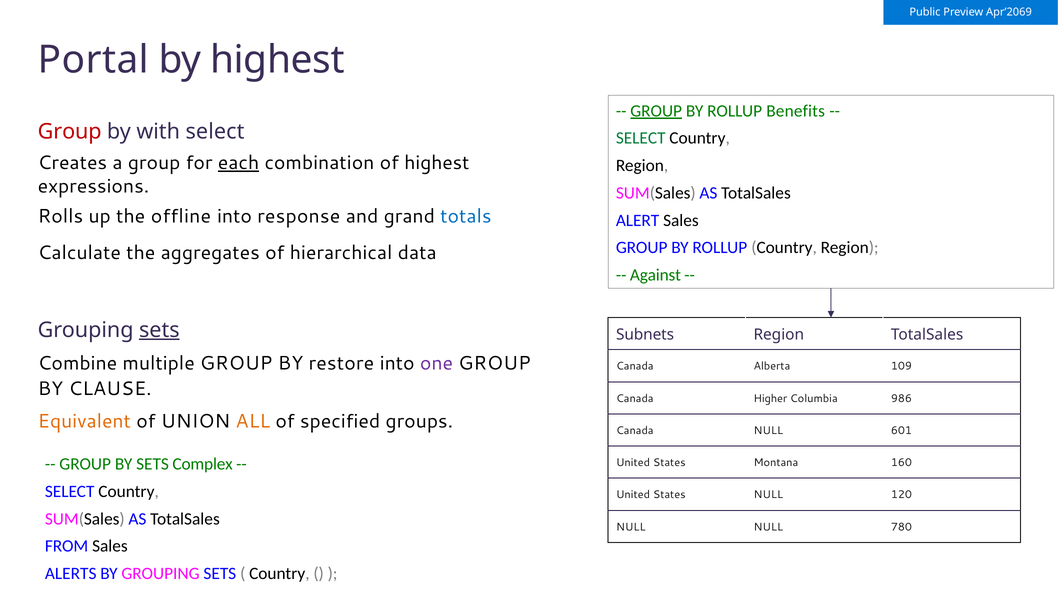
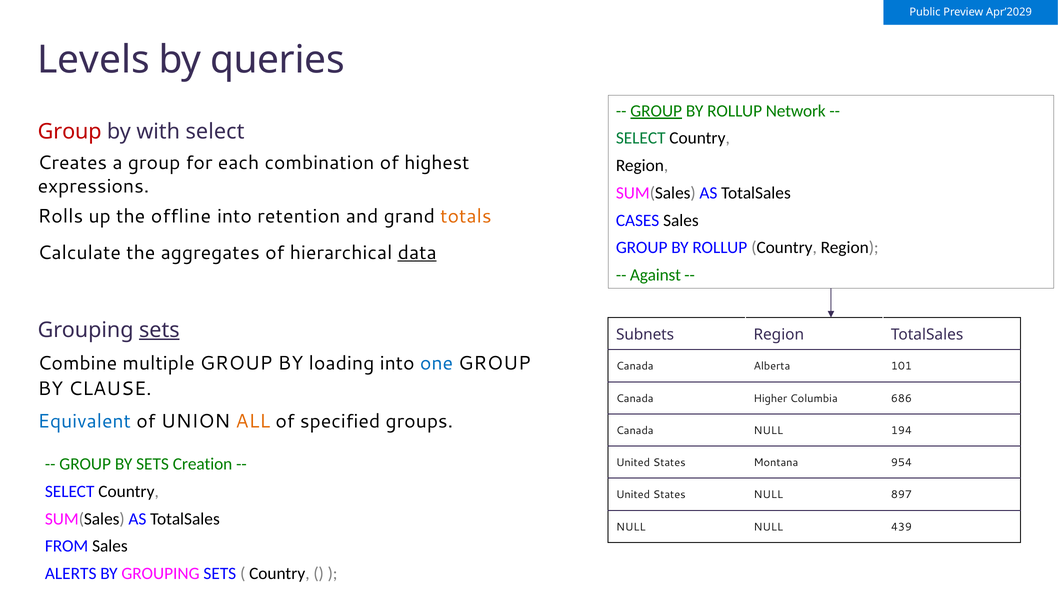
Apr’2069: Apr’2069 -> Apr’2029
Portal: Portal -> Levels
by highest: highest -> queries
Benefits: Benefits -> Network
each underline: present -> none
response: response -> retention
totals colour: blue -> orange
ALERT: ALERT -> CASES
data underline: none -> present
restore: restore -> loading
one colour: purple -> blue
109: 109 -> 101
986: 986 -> 686
Equivalent colour: orange -> blue
601: 601 -> 194
Complex: Complex -> Creation
160: 160 -> 954
120: 120 -> 897
780: 780 -> 439
